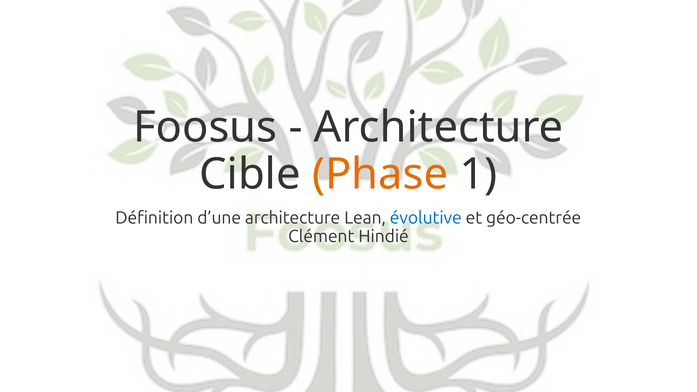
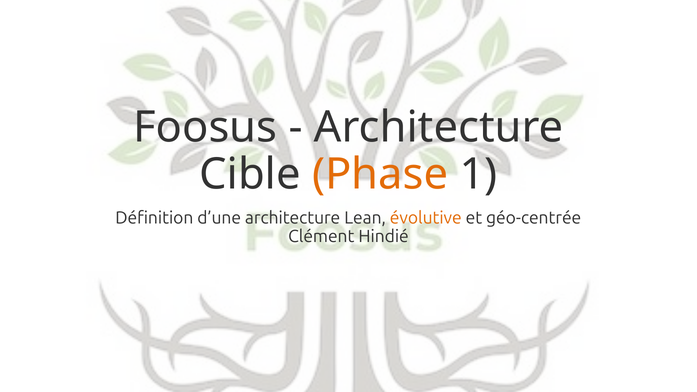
évolutive colour: blue -> orange
